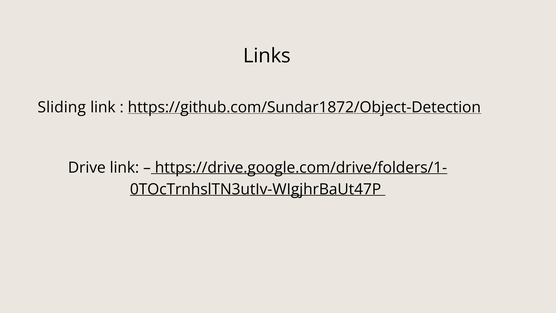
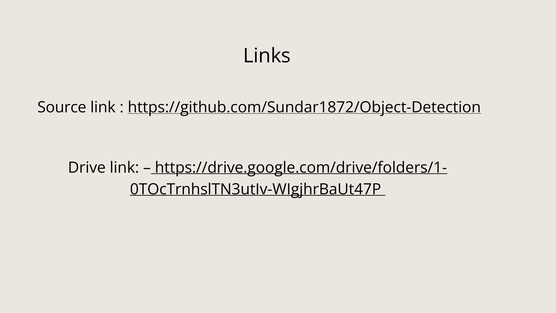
Sliding: Sliding -> Source
